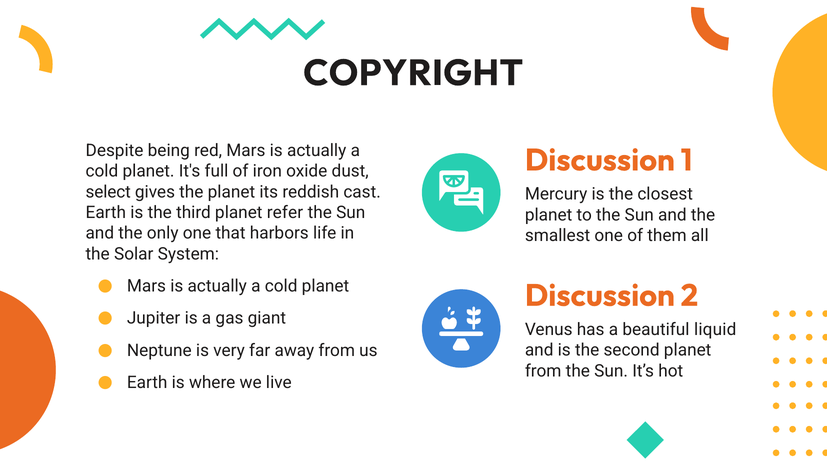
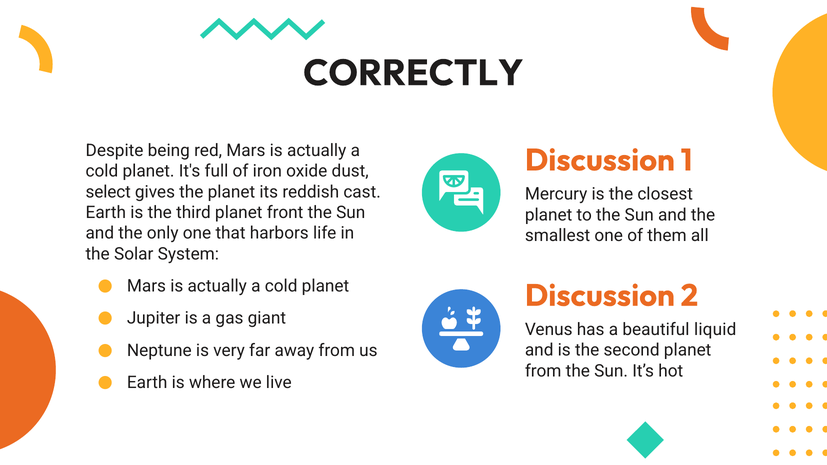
COPYRIGHT: COPYRIGHT -> CORRECTLY
refer: refer -> front
